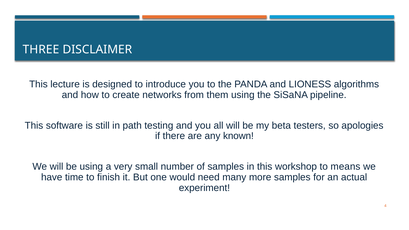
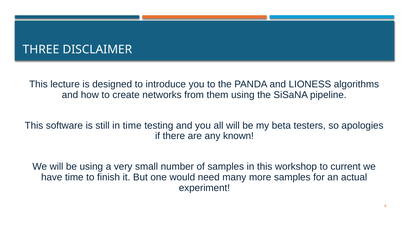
in path: path -> time
means: means -> current
